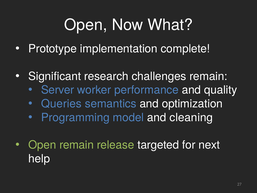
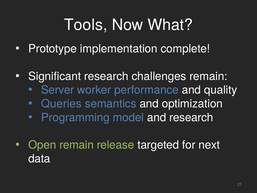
Open at (86, 25): Open -> Tools
and cleaning: cleaning -> research
help: help -> data
